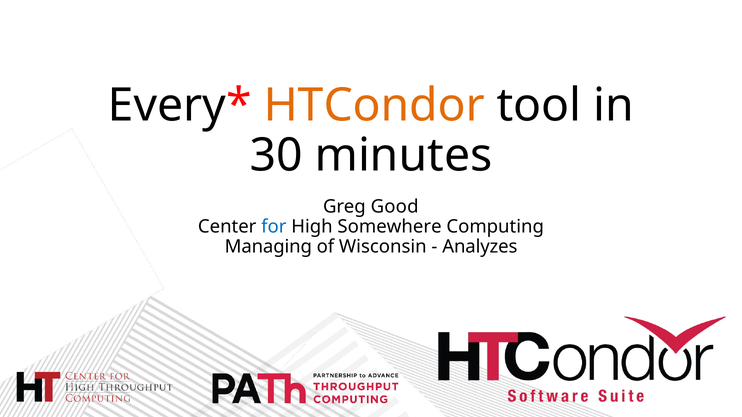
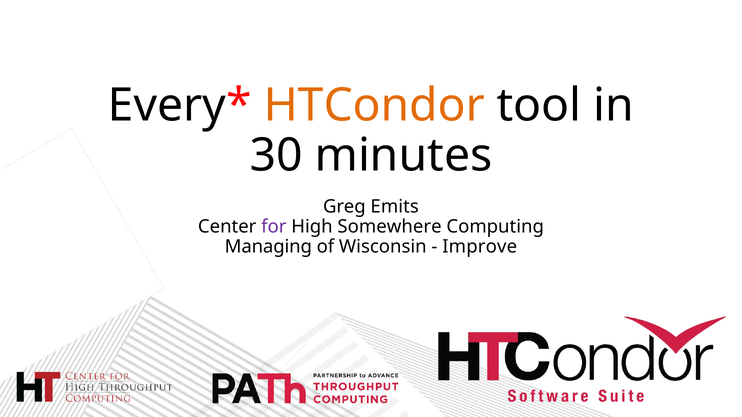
Good: Good -> Emits
for colour: blue -> purple
Analyzes: Analyzes -> Improve
